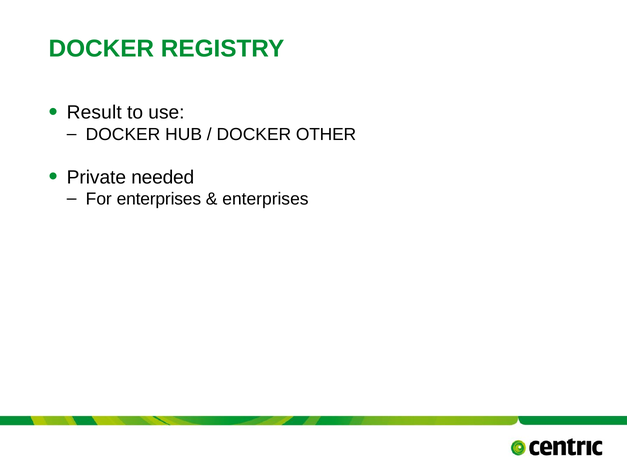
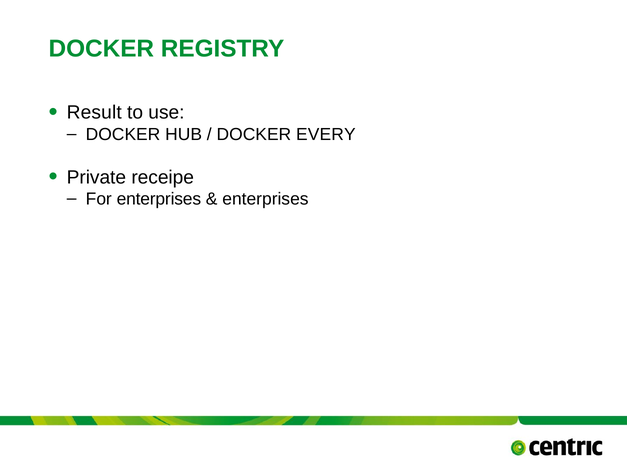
OTHER: OTHER -> EVERY
needed: needed -> receipe
